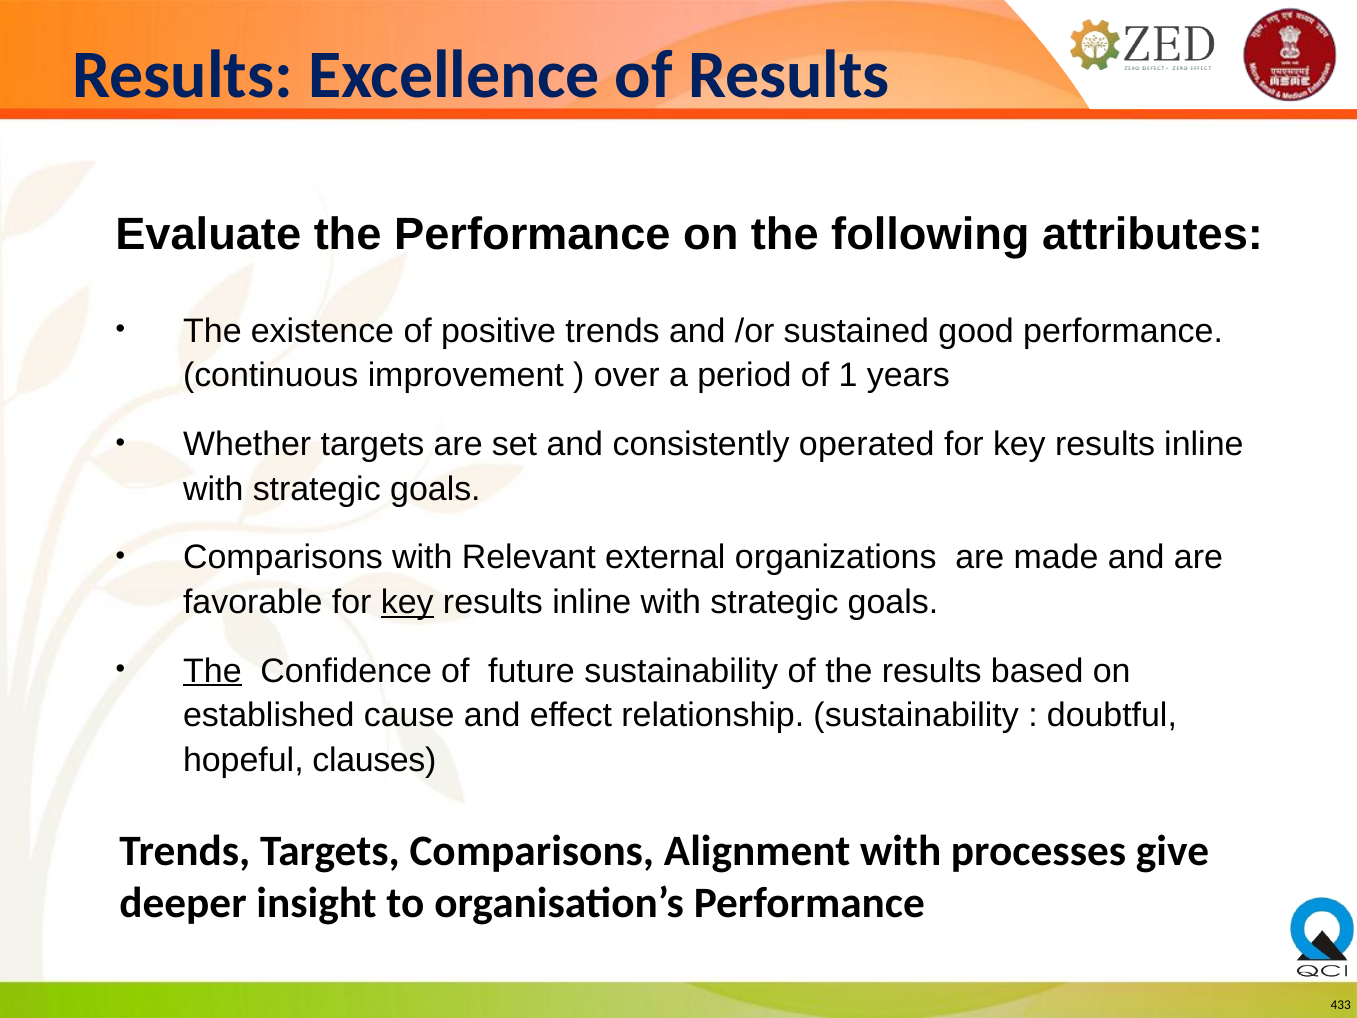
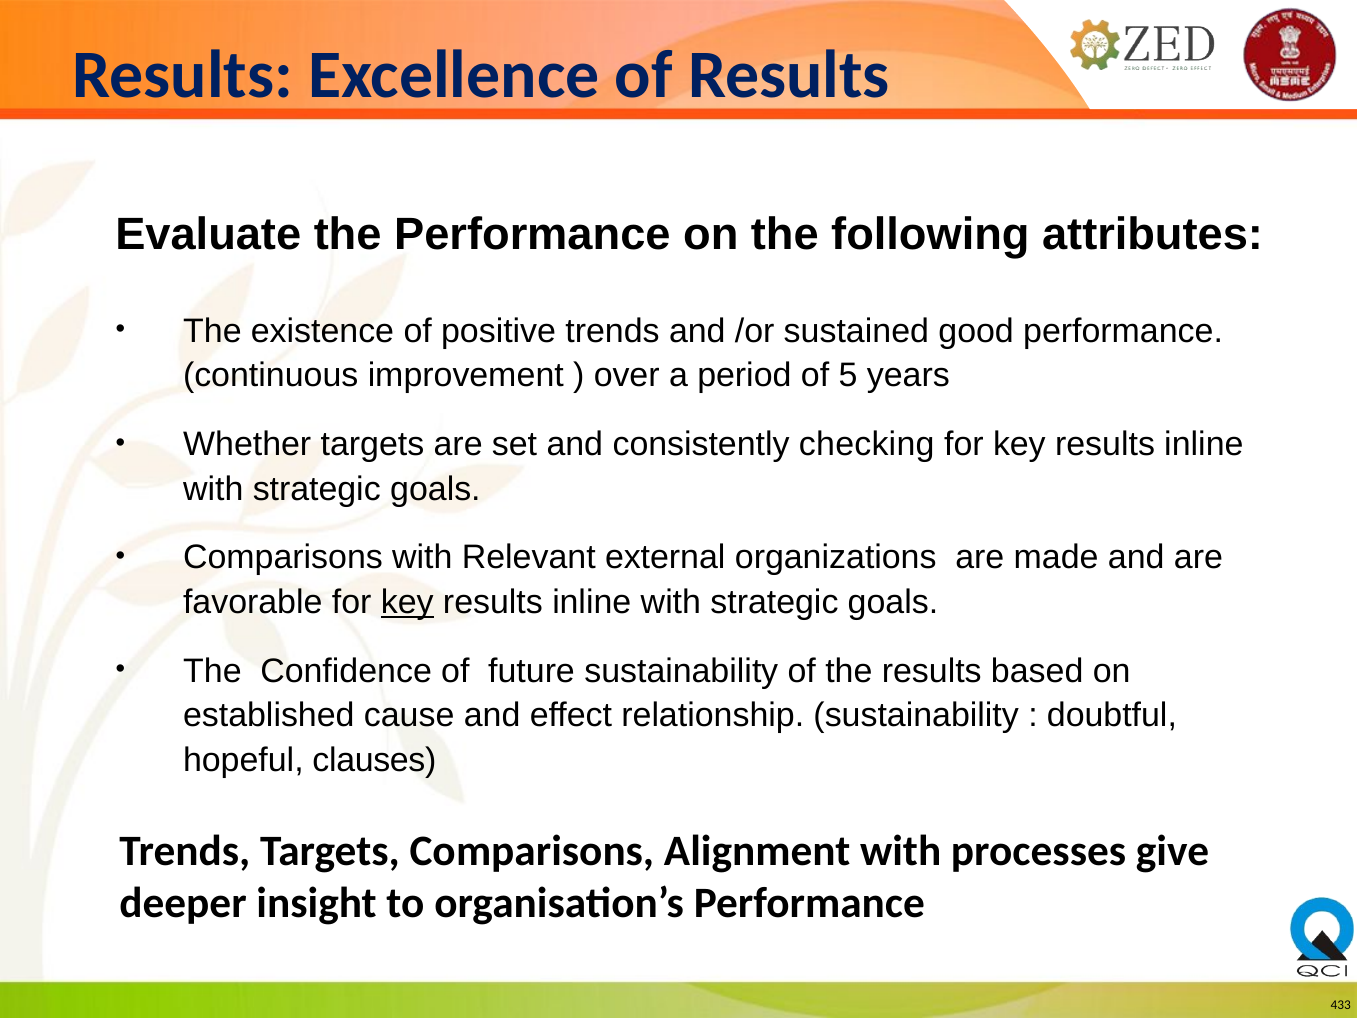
1: 1 -> 5
operated: operated -> checking
The at (212, 671) underline: present -> none
